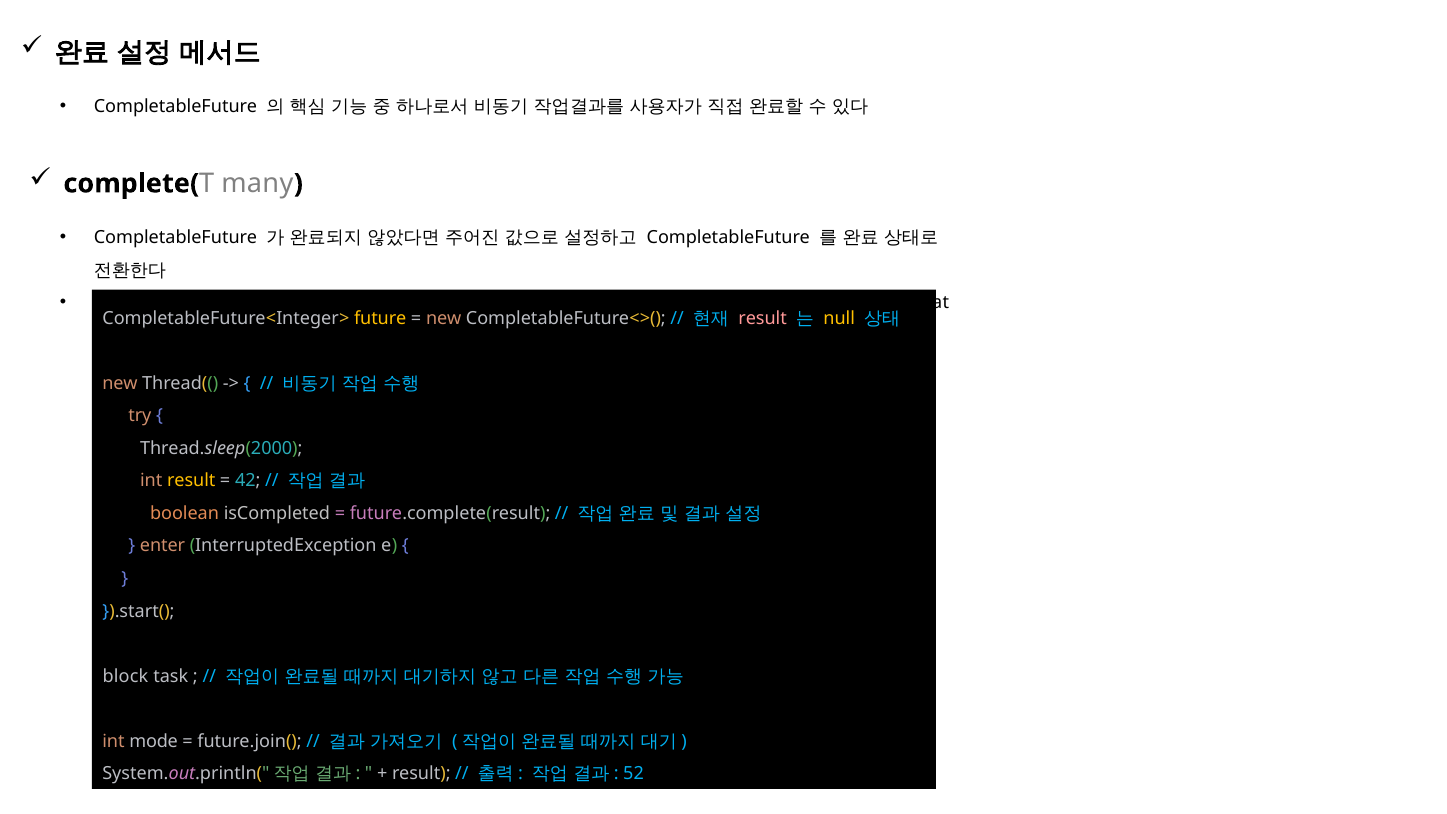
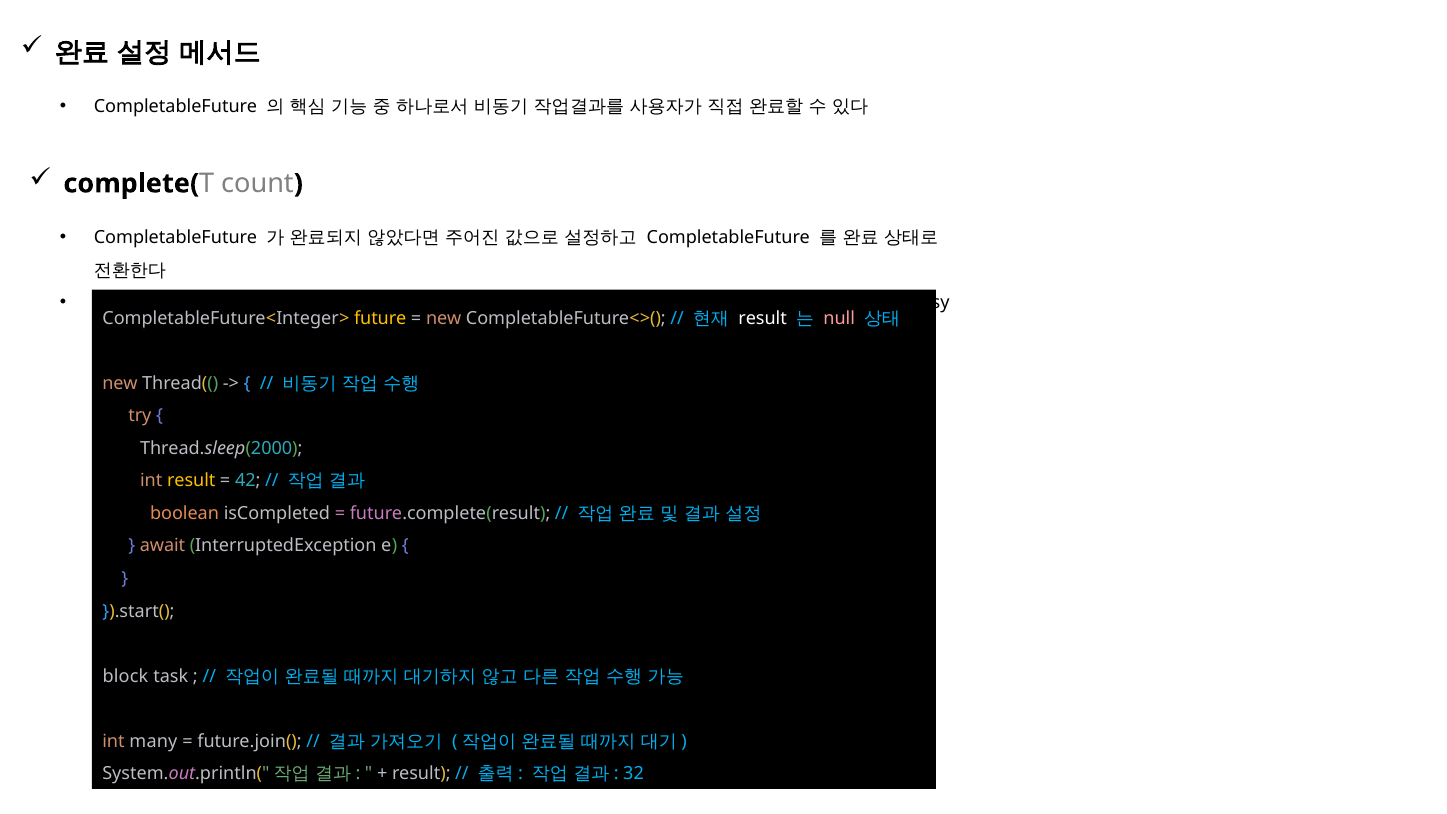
many: many -> count
float: float -> busy
result at (763, 318) colour: pink -> white
null colour: yellow -> pink
enter: enter -> await
mode: mode -> many
52: 52 -> 32
